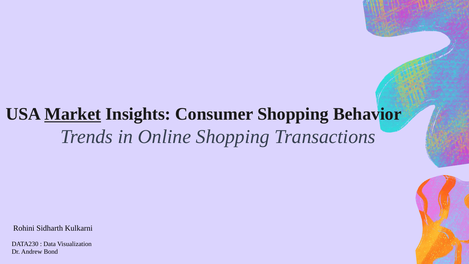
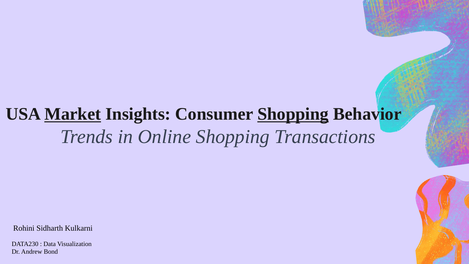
Shopping at (293, 114) underline: none -> present
